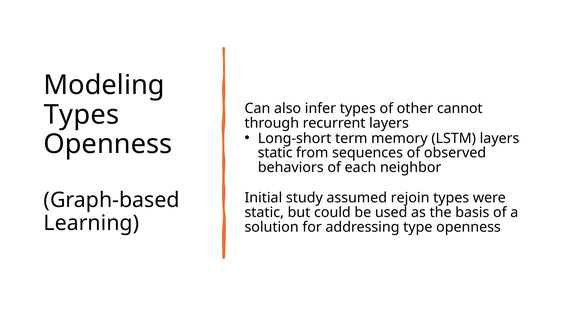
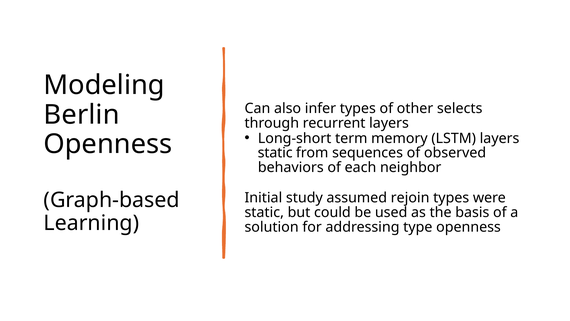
cannot: cannot -> selects
Types at (82, 115): Types -> Berlin
